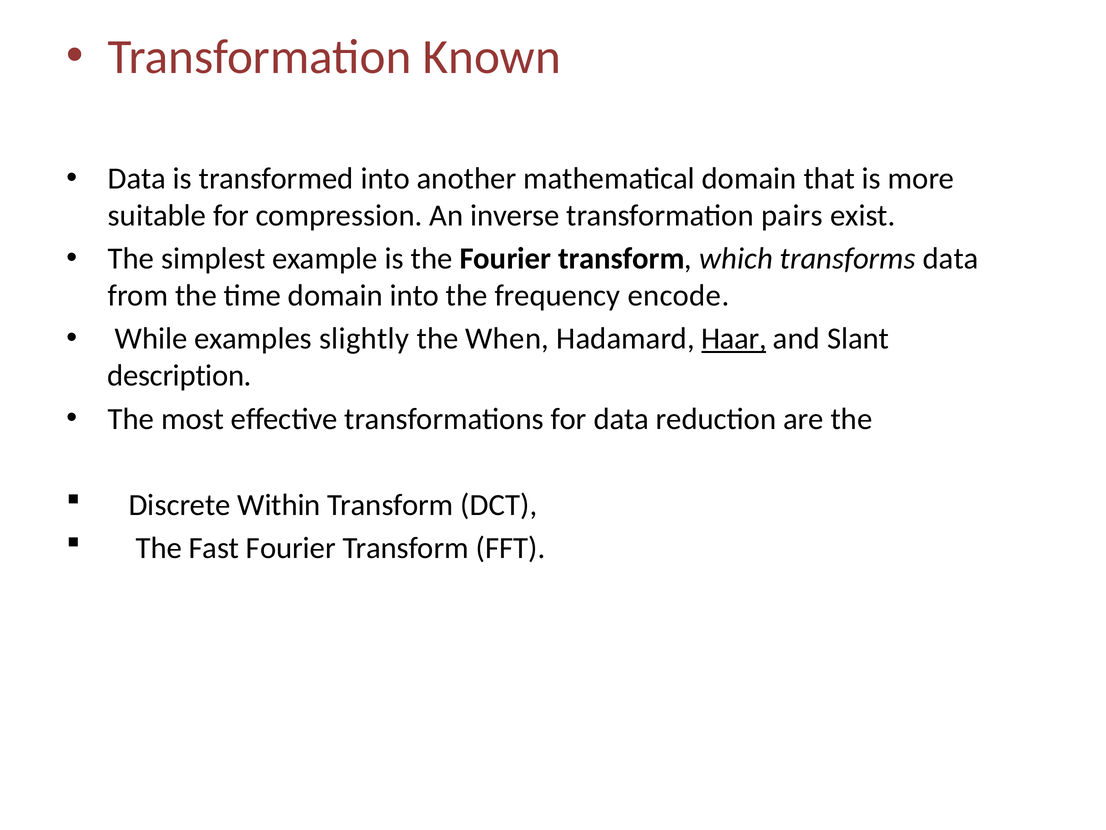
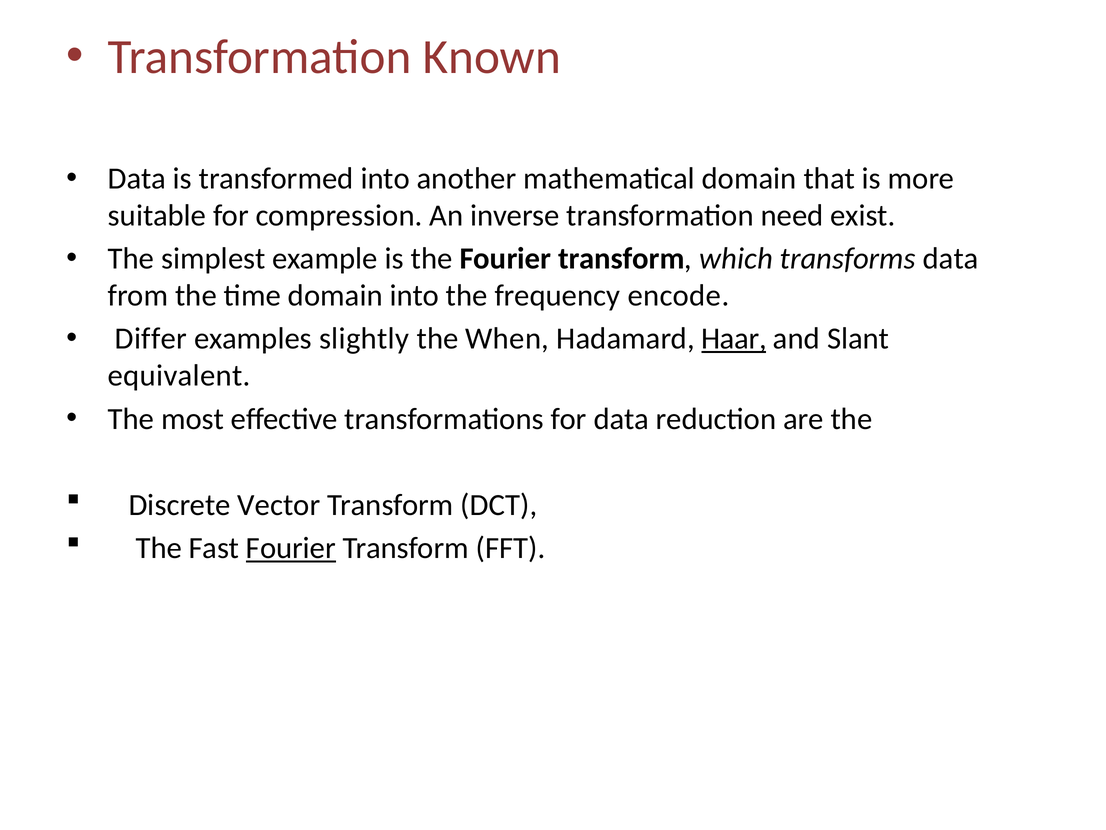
pairs: pairs -> need
While: While -> Differ
description: description -> equivalent
Within: Within -> Vector
Fourier at (291, 548) underline: none -> present
